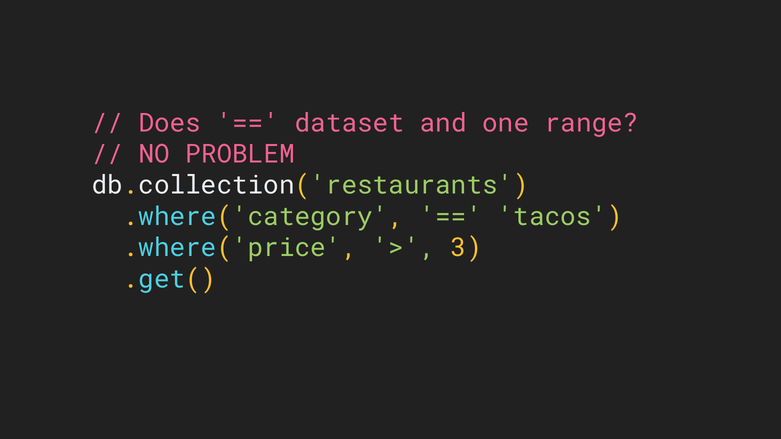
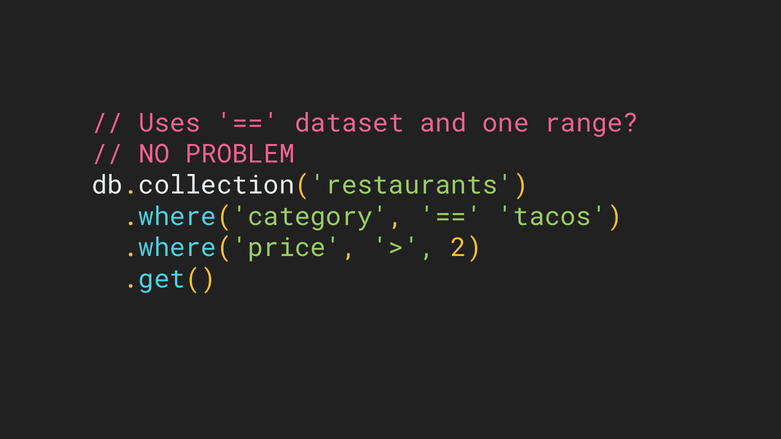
Does: Does -> Uses
3: 3 -> 2
